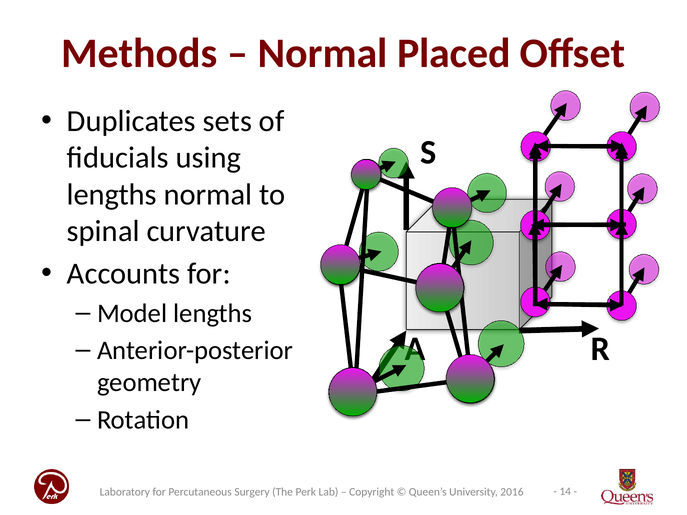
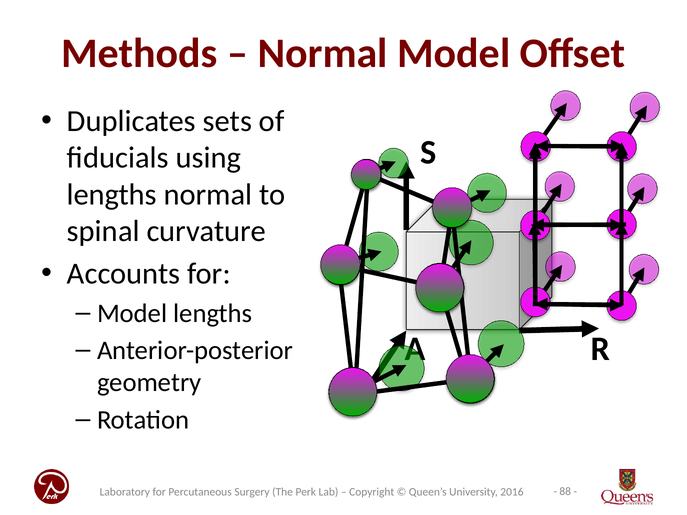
Normal Placed: Placed -> Model
14: 14 -> 88
